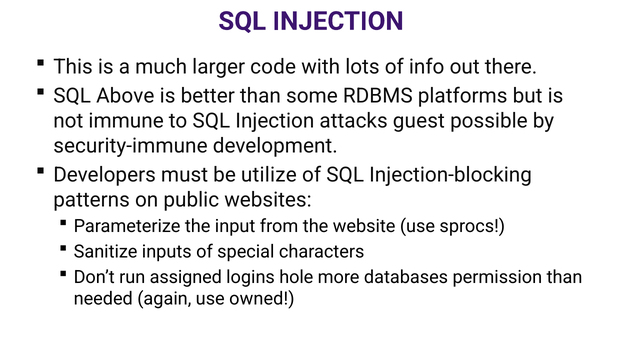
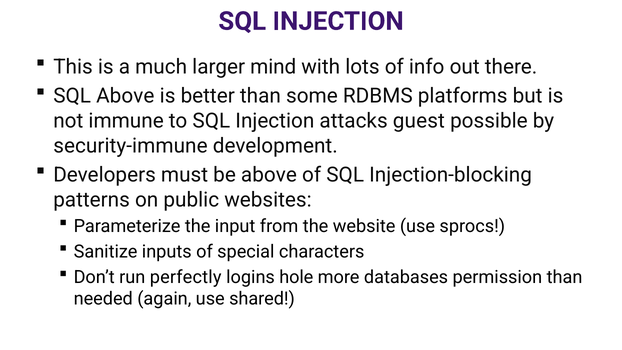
code: code -> mind
be utilize: utilize -> above
assigned: assigned -> perfectly
owned: owned -> shared
